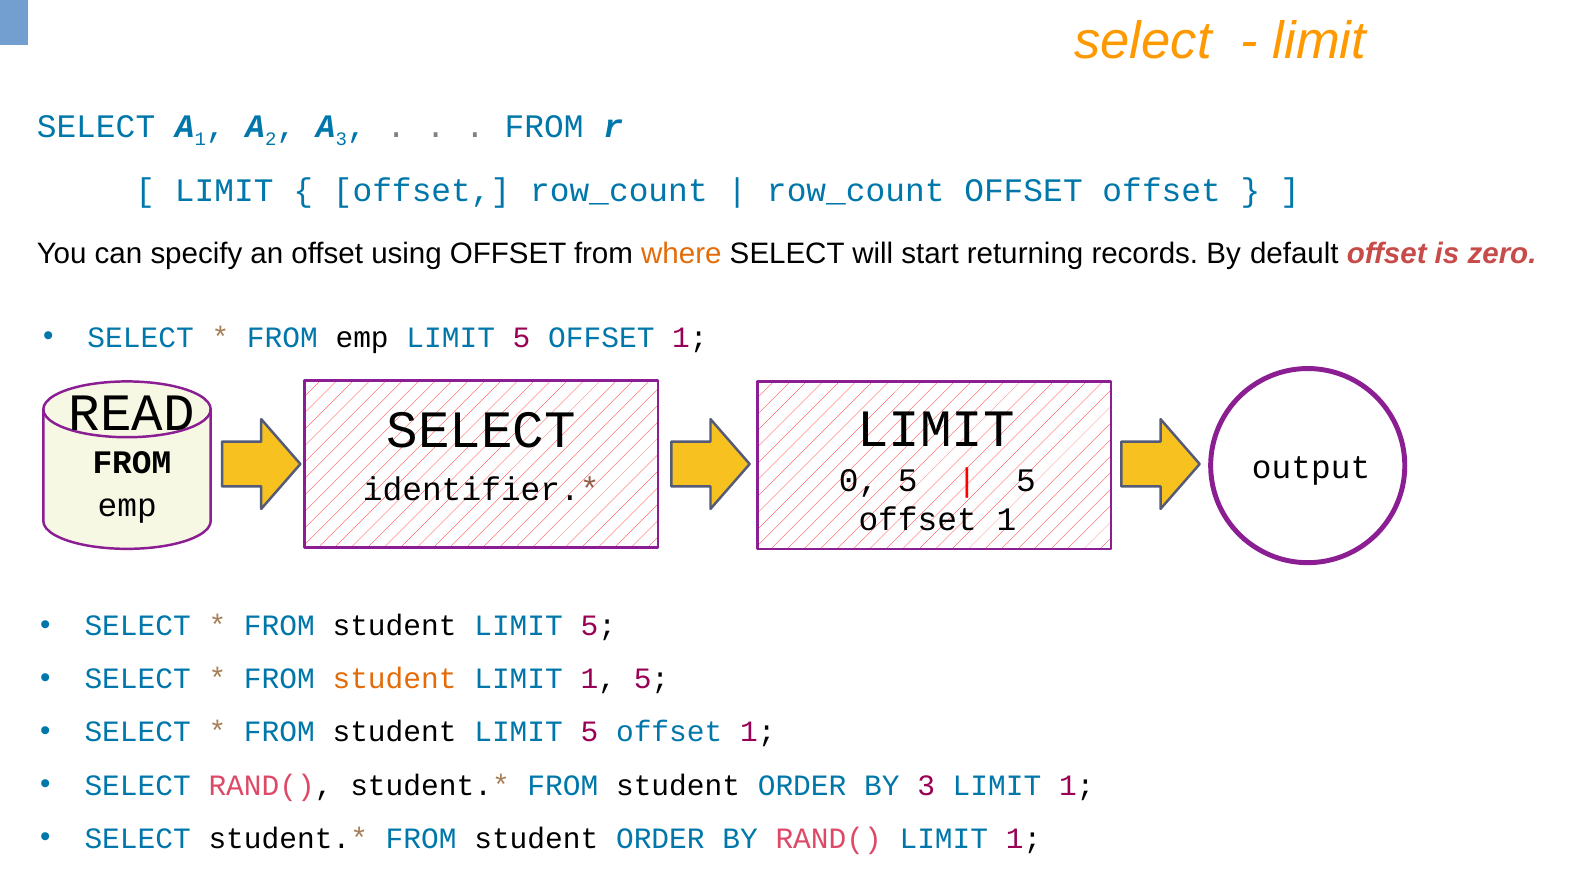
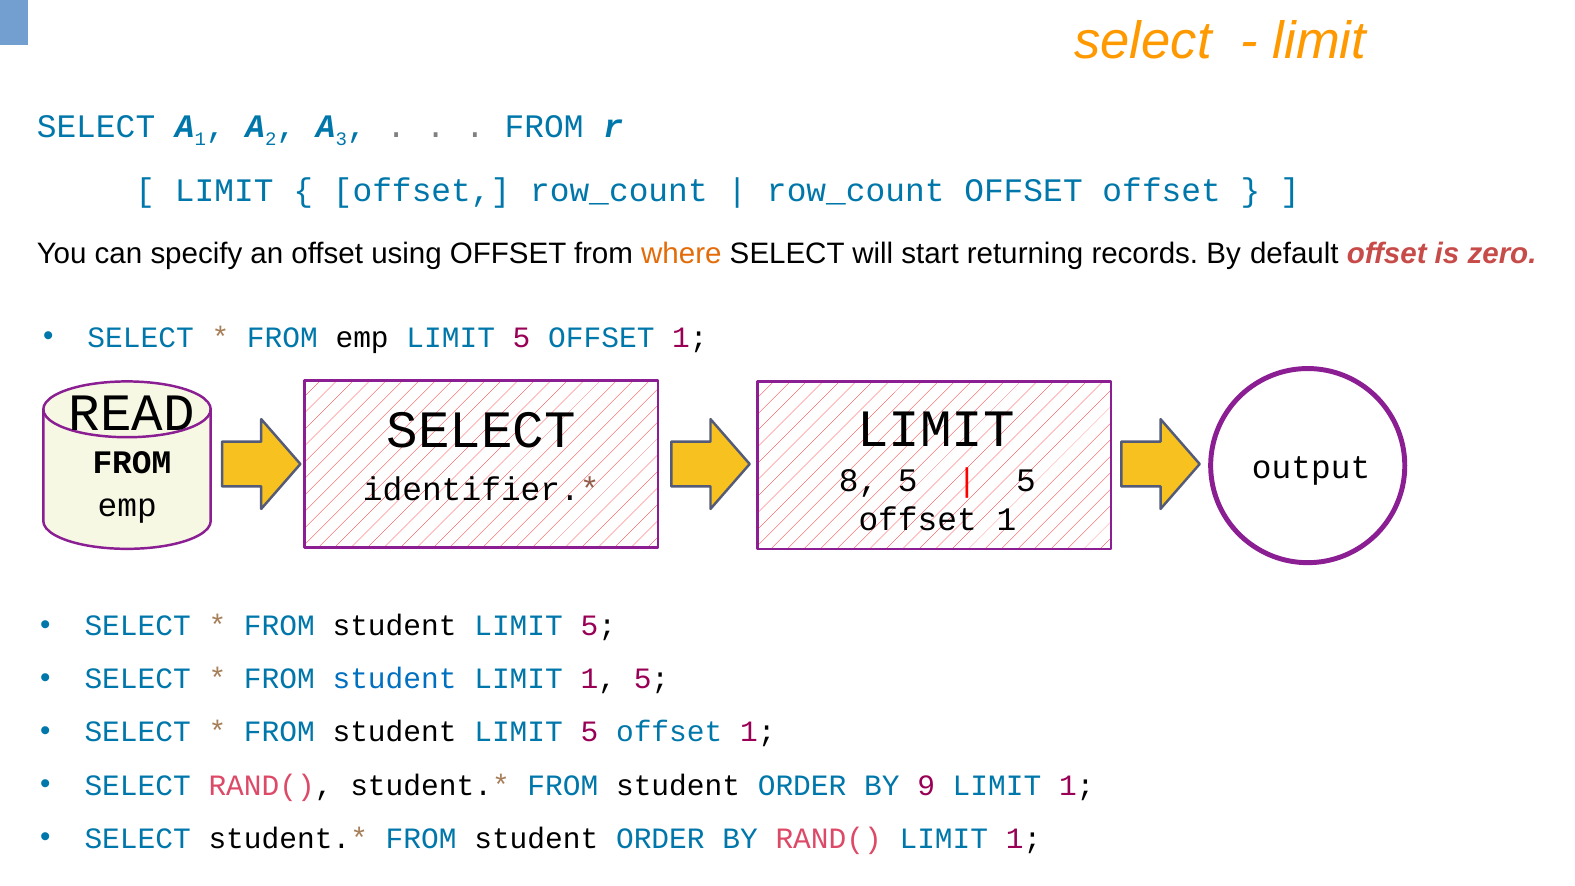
0: 0 -> 8
student at (395, 679) colour: orange -> blue
BY 3: 3 -> 9
